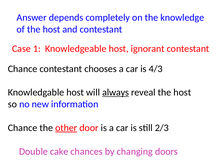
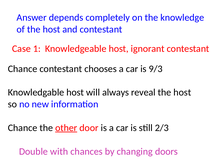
4/3: 4/3 -> 9/3
always underline: present -> none
cake: cake -> with
